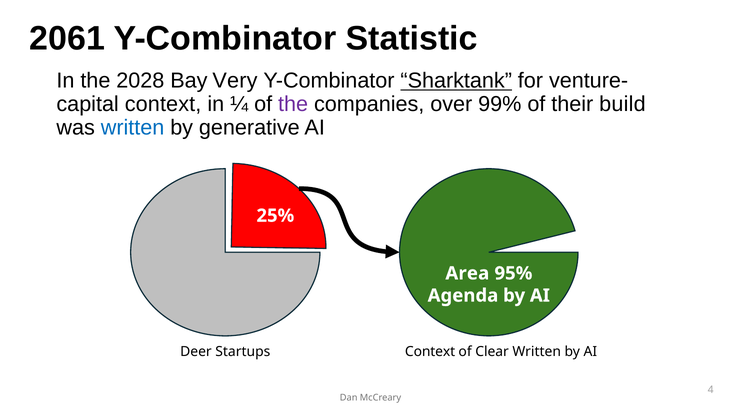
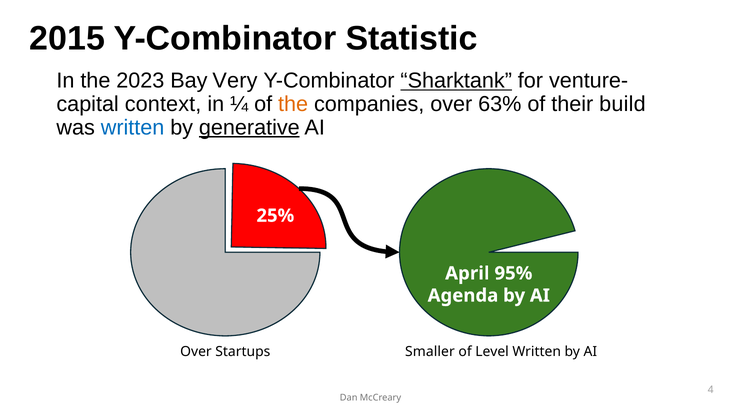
2061: 2061 -> 2015
2028: 2028 -> 2023
the at (293, 104) colour: purple -> orange
99%: 99% -> 63%
generative underline: none -> present
Area: Area -> April
Deer at (196, 351): Deer -> Over
Startups Context: Context -> Smaller
Clear: Clear -> Level
